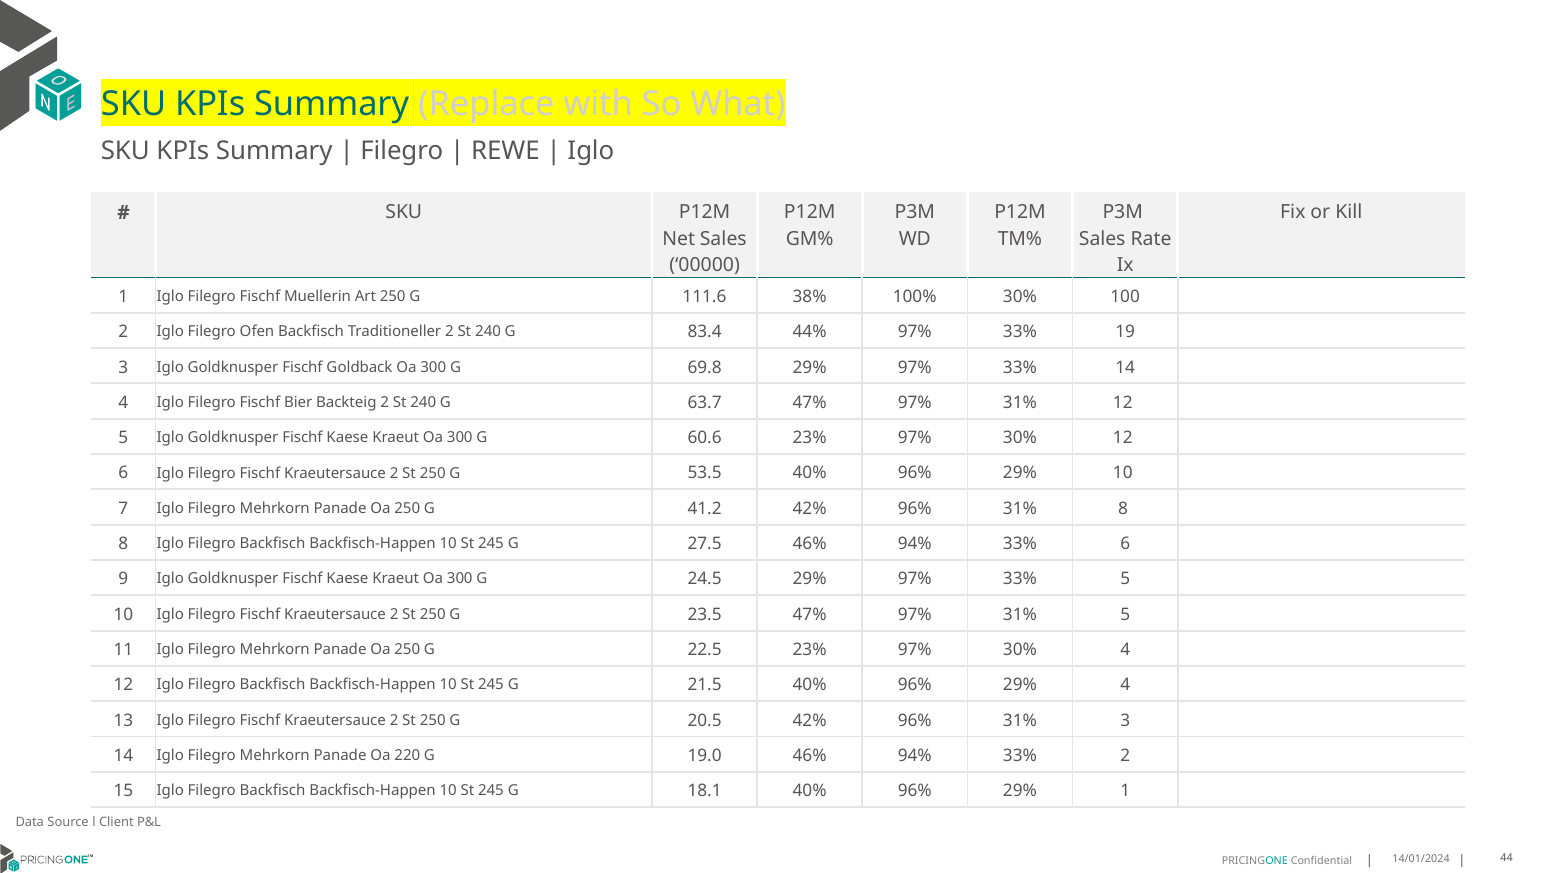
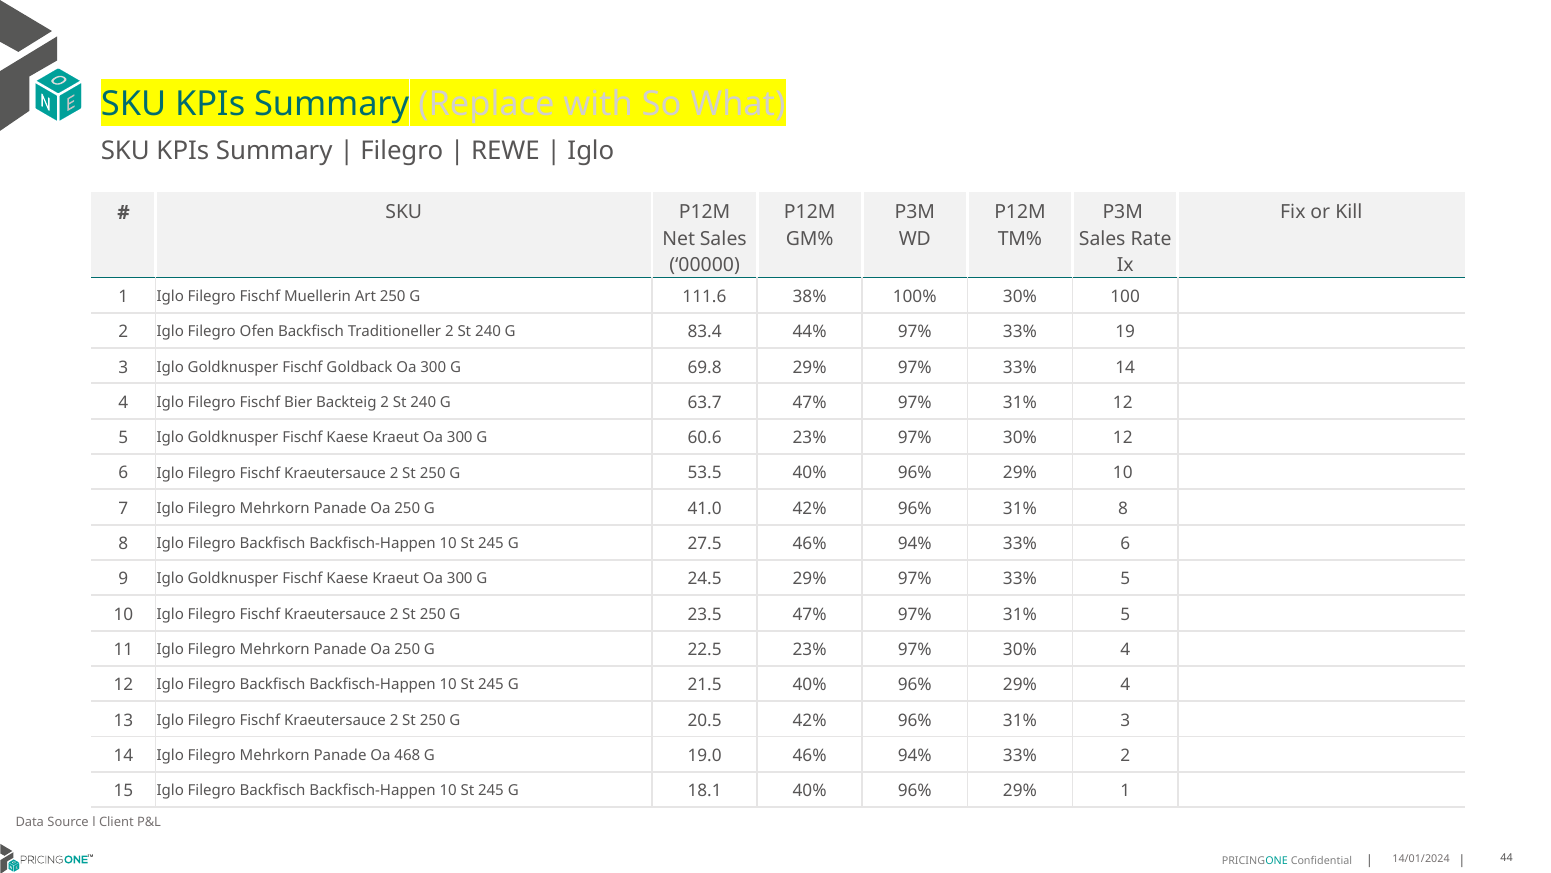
41.2: 41.2 -> 41.0
220: 220 -> 468
